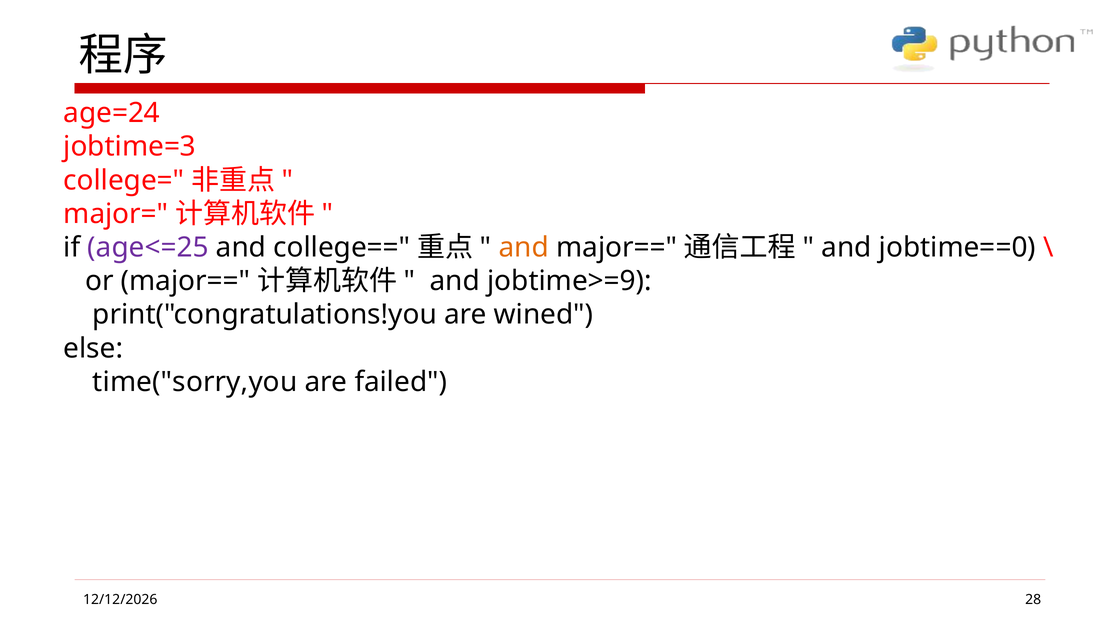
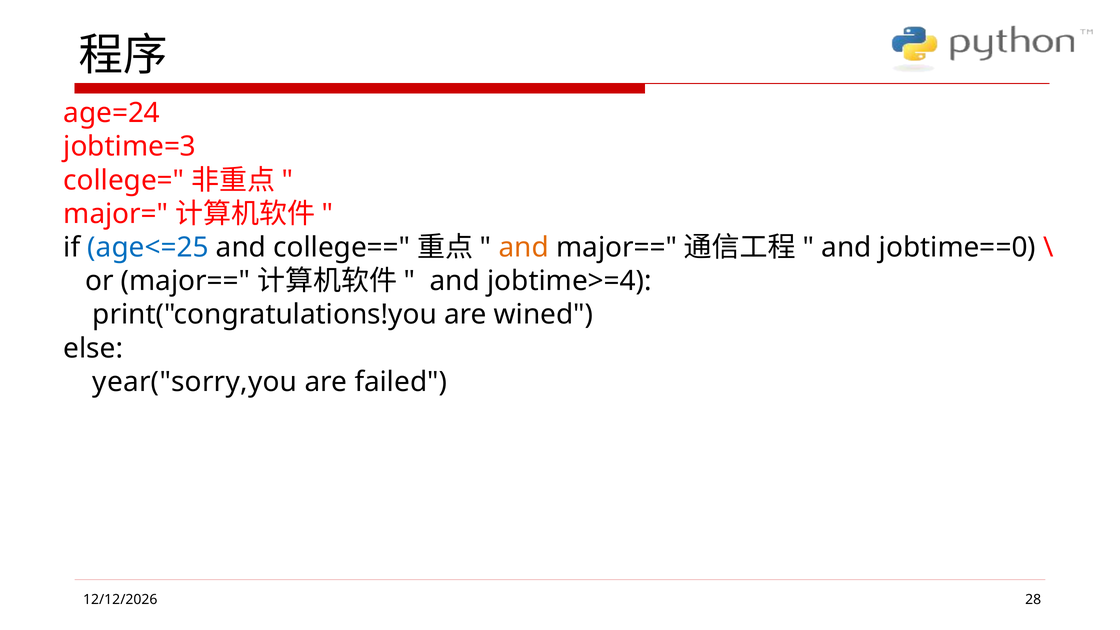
age<=25 colour: purple -> blue
jobtime>=9: jobtime>=9 -> jobtime>=4
time("sorry,you: time("sorry,you -> year("sorry,you
